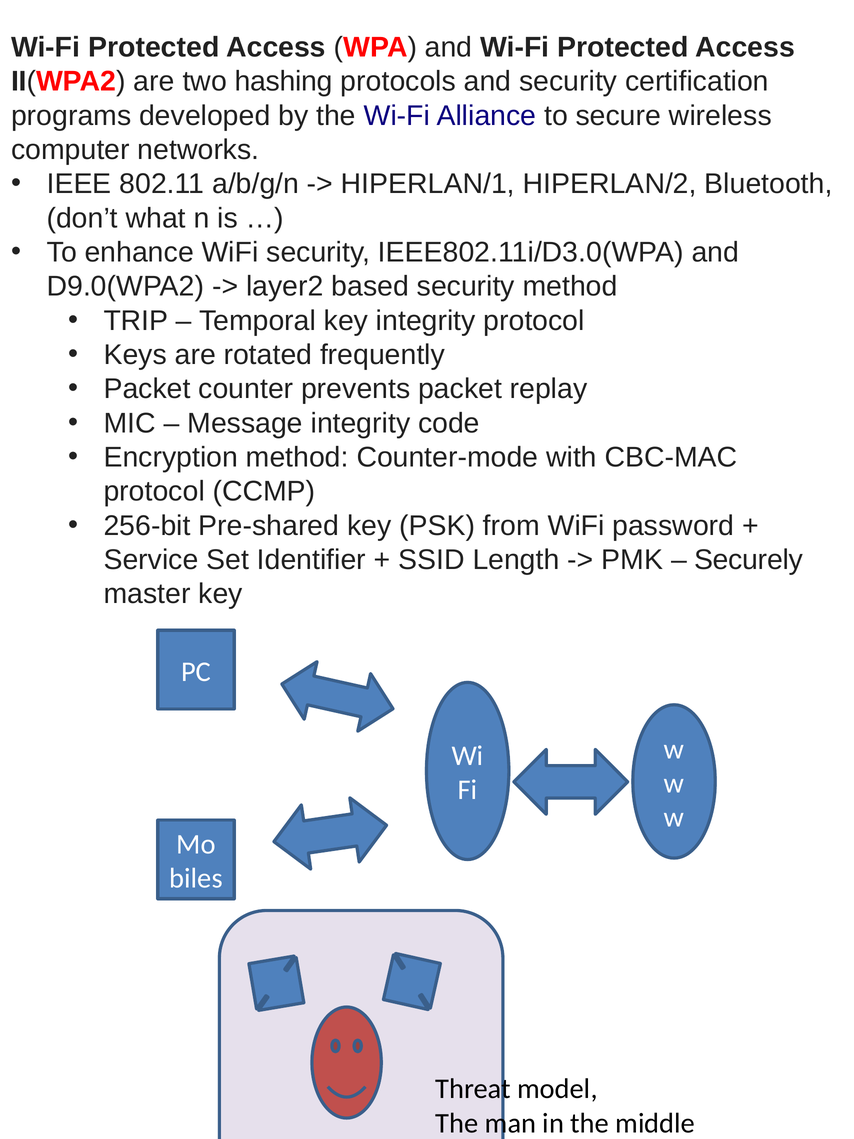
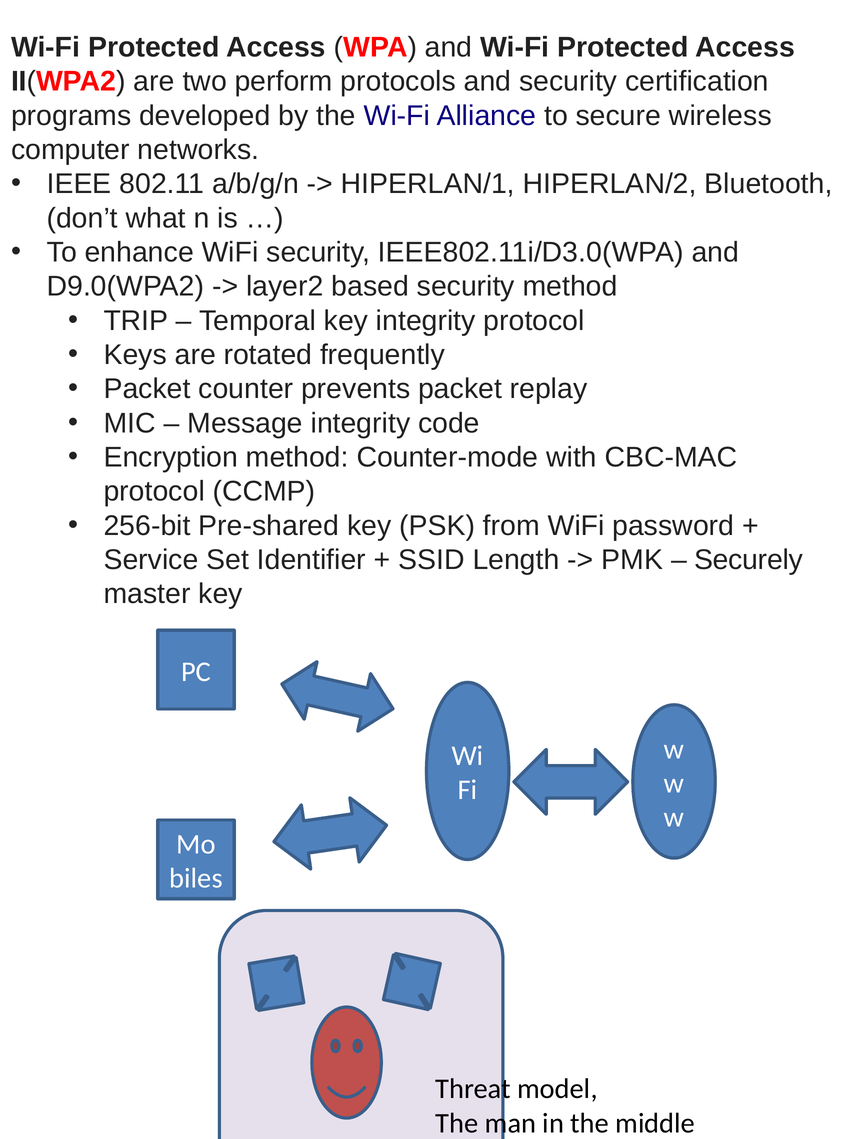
hashing: hashing -> perform
